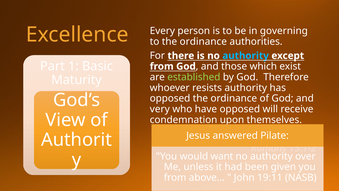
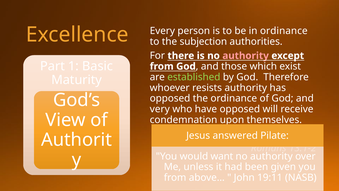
in governing: governing -> ordinance
to the ordinance: ordinance -> subjection
authority at (246, 56) colour: light blue -> pink
